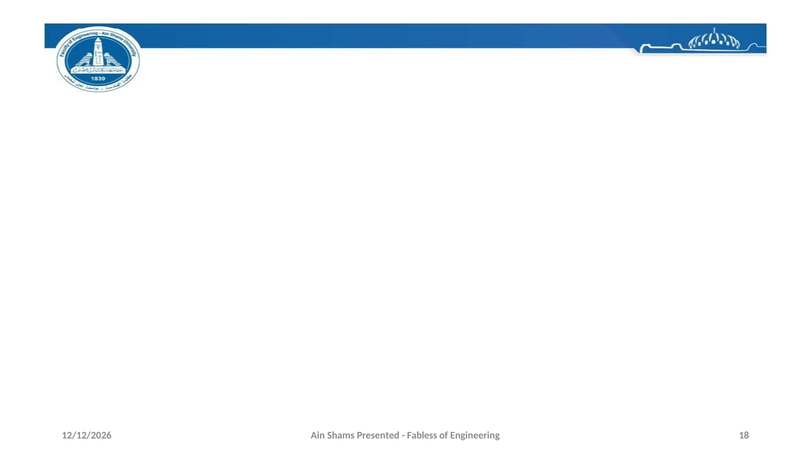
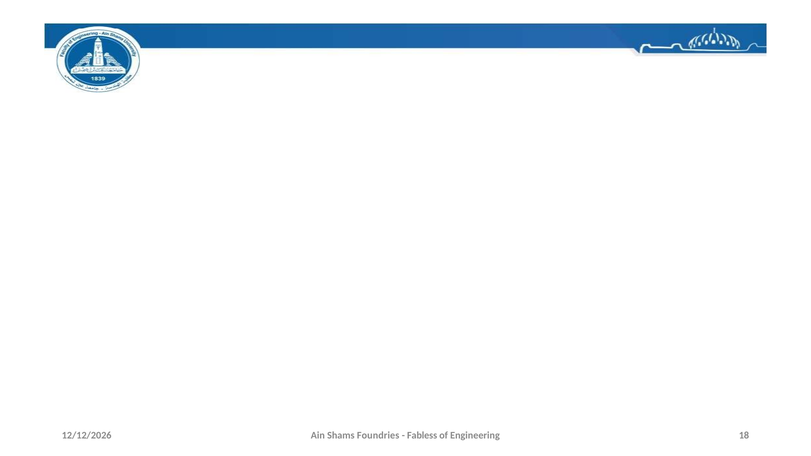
Presented: Presented -> Foundries
